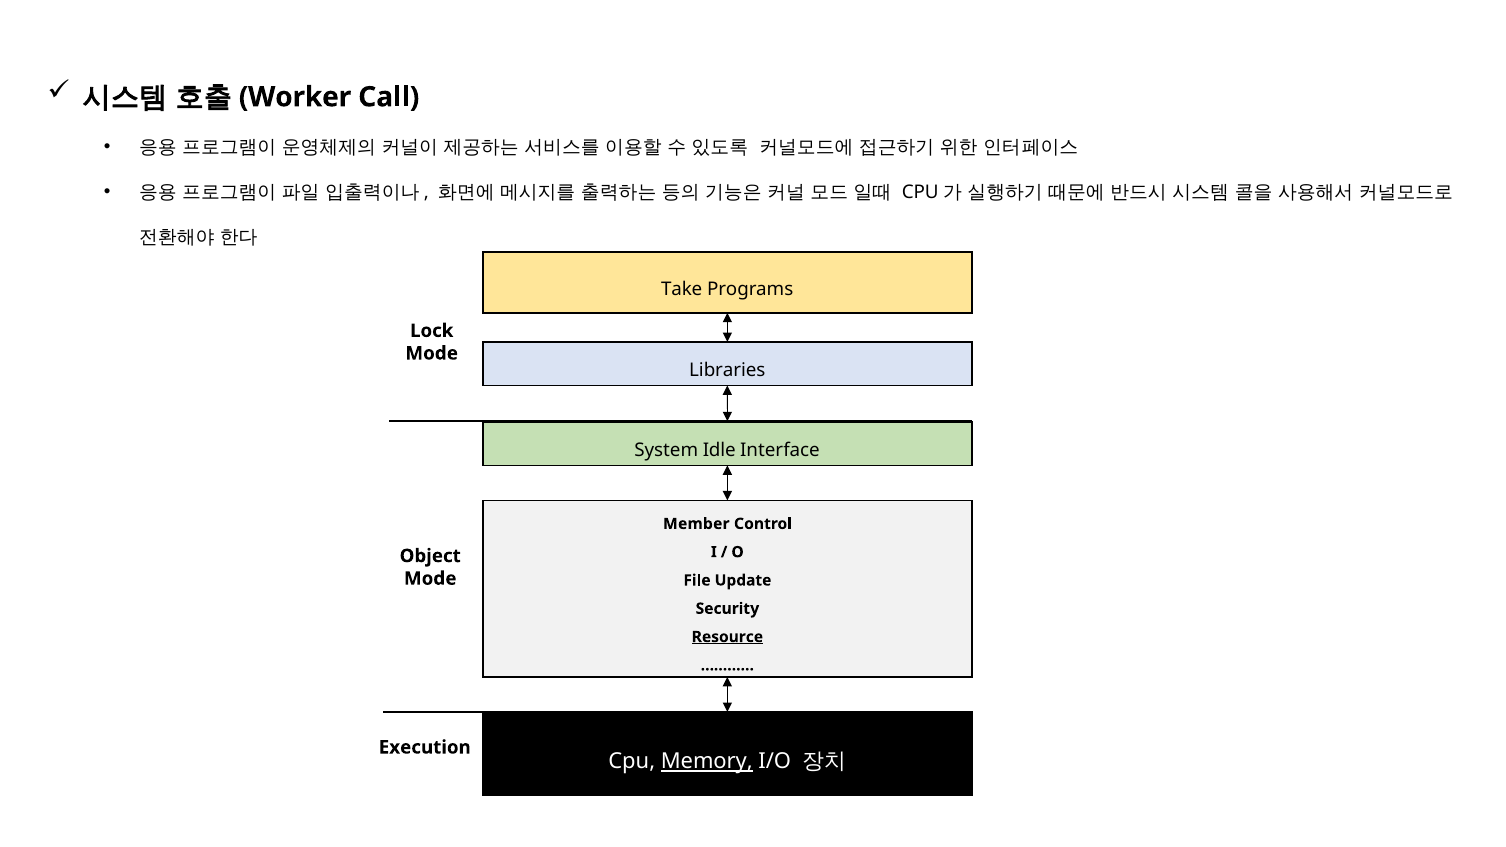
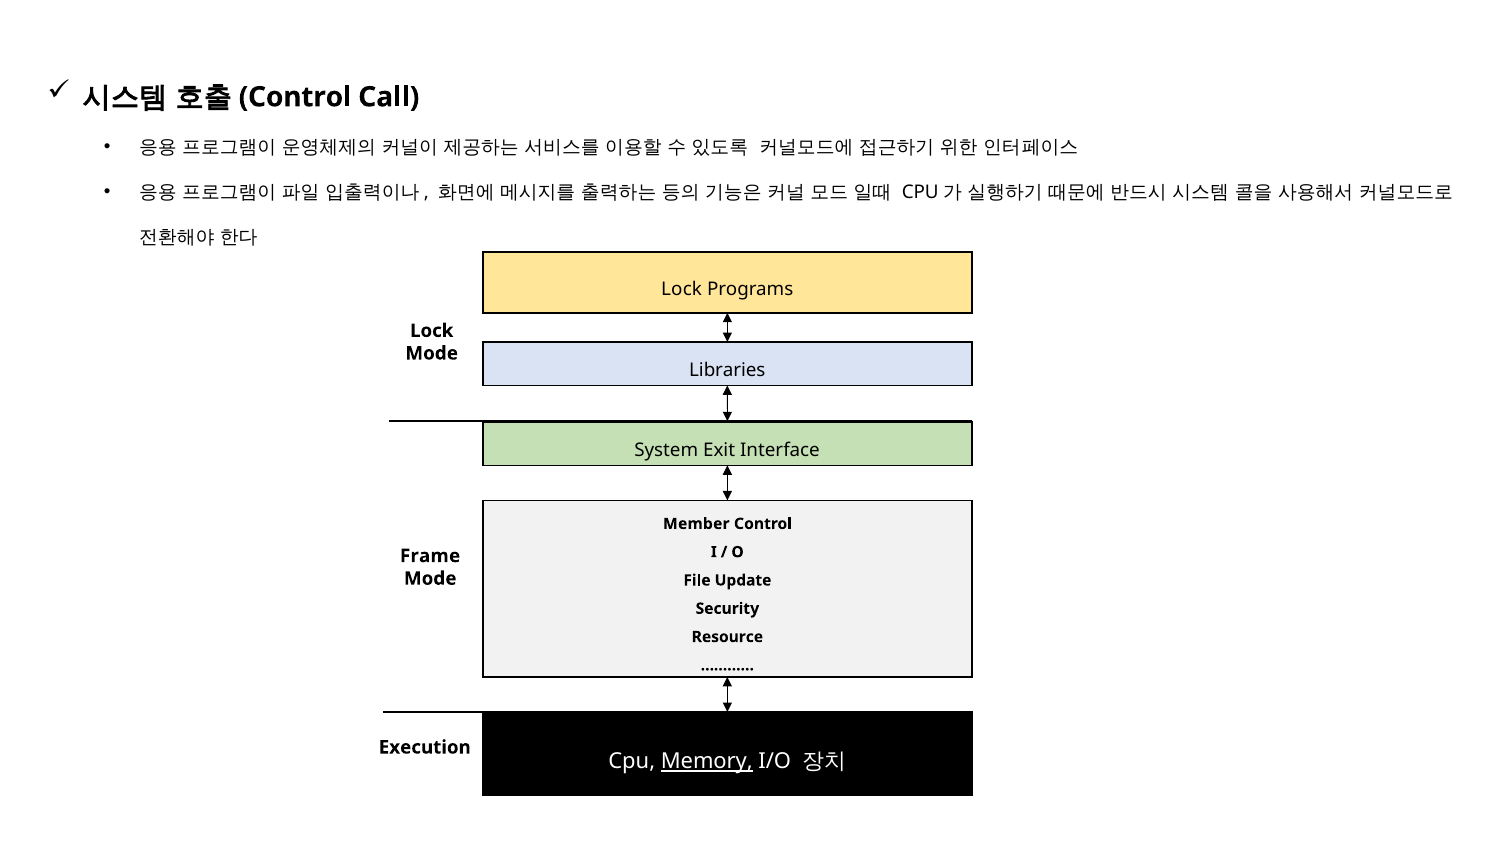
Worker at (295, 97): Worker -> Control
Take at (682, 289): Take -> Lock
Idle: Idle -> Exit
Object: Object -> Frame
Resource underline: present -> none
